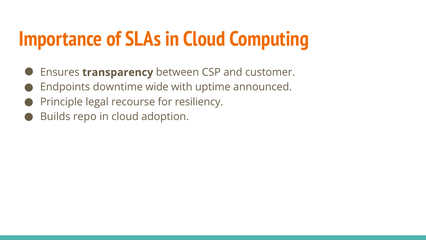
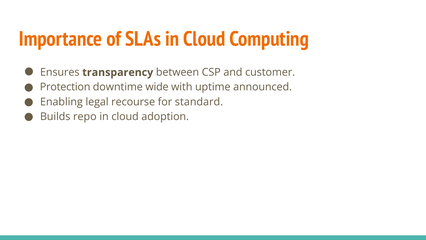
Endpoints: Endpoints -> Protection
Principle: Principle -> Enabling
resiliency: resiliency -> standard
